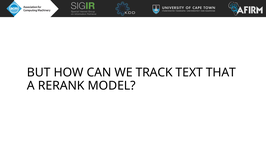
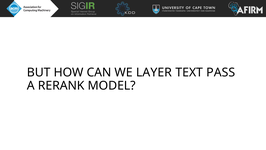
TRACK: TRACK -> LAYER
THAT: THAT -> PASS
